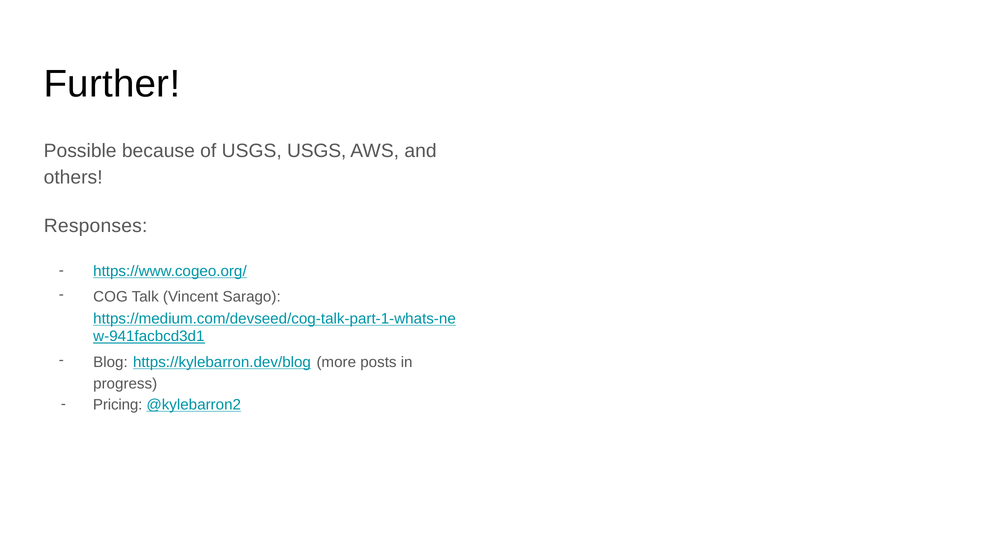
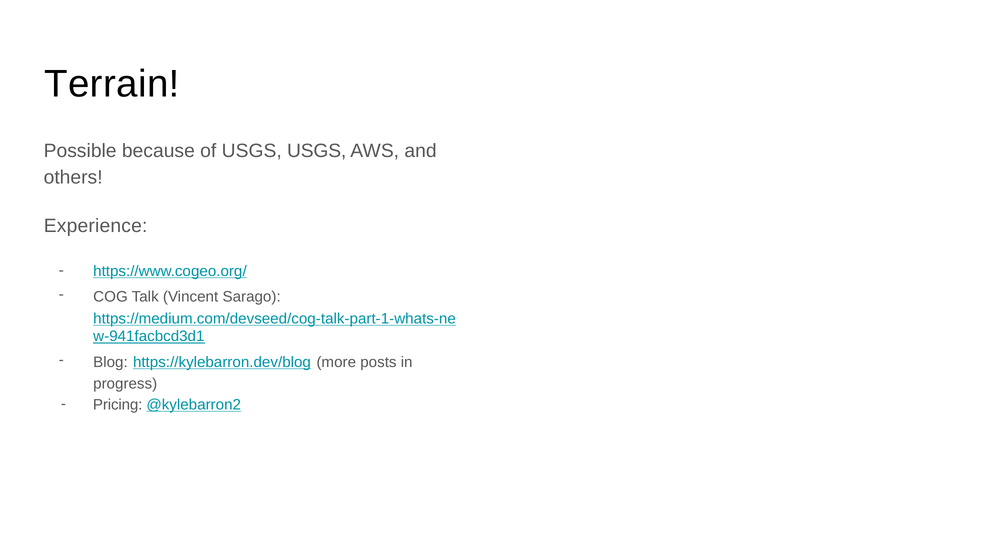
Further: Further -> Terrain
Responses: Responses -> Experience
